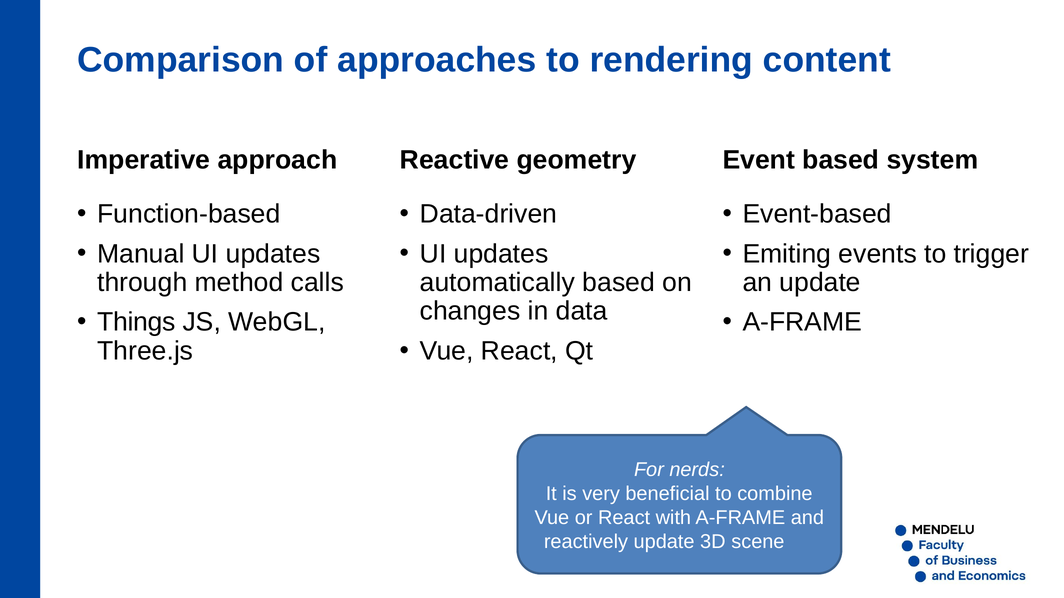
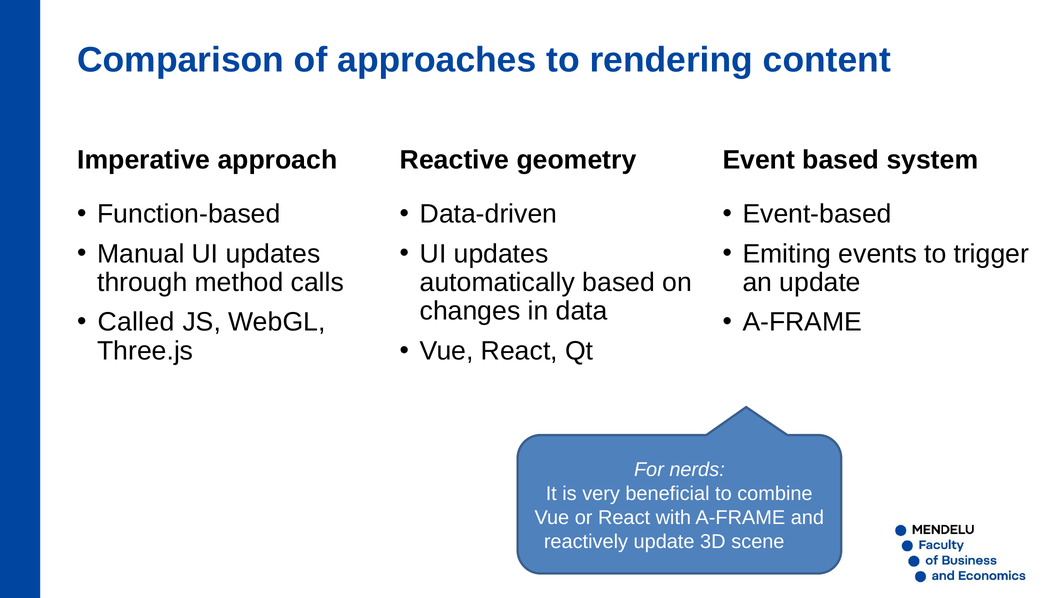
Things: Things -> Called
